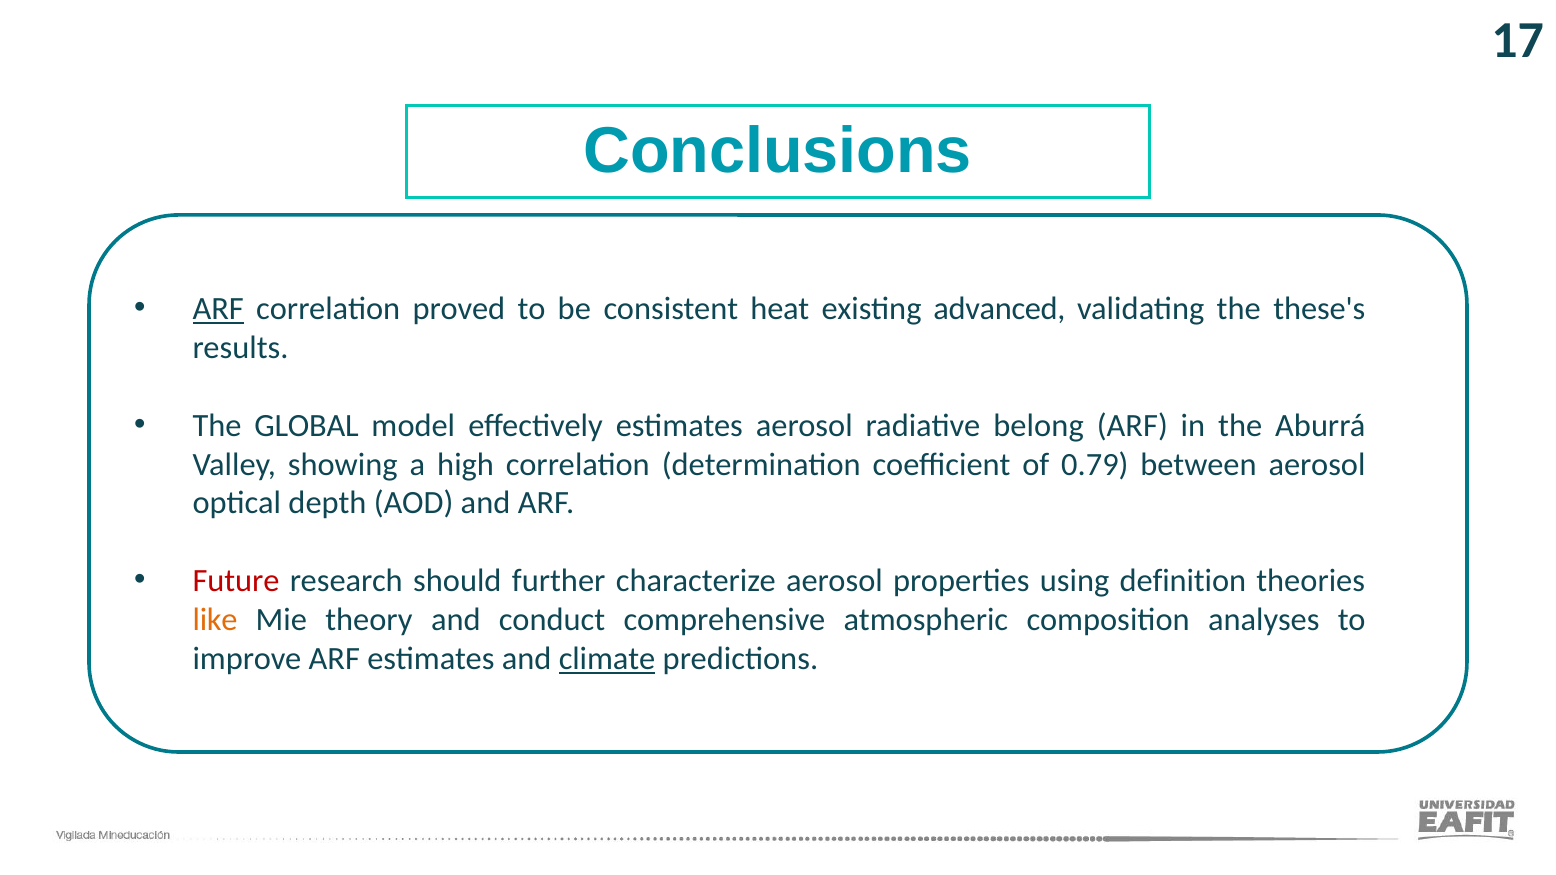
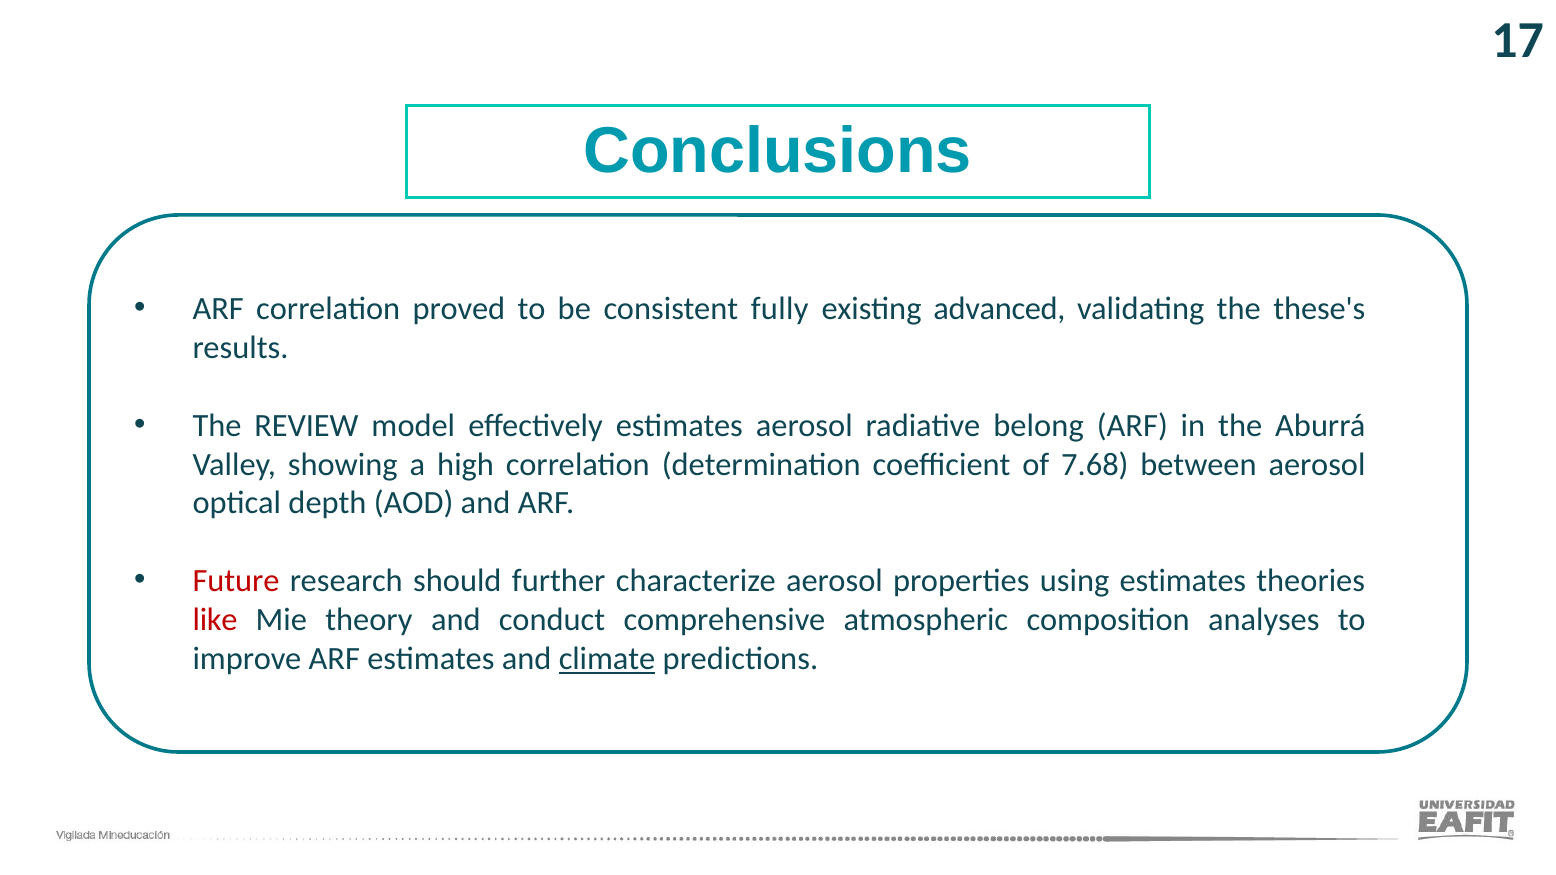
ARF at (218, 309) underline: present -> none
heat: heat -> fully
GLOBAL: GLOBAL -> REVIEW
0.79: 0.79 -> 7.68
using definition: definition -> estimates
like colour: orange -> red
